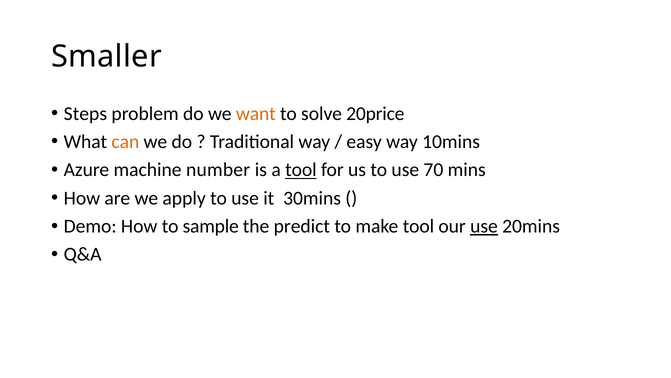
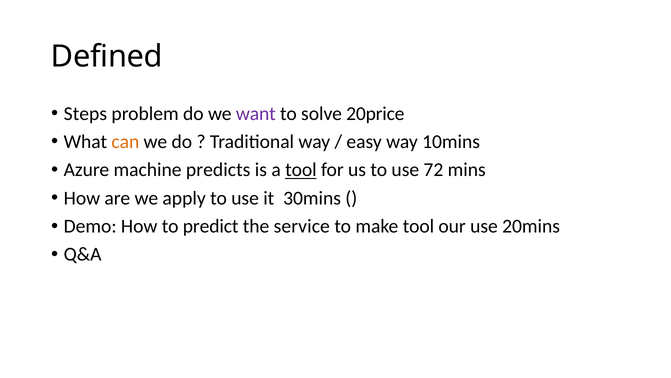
Smaller: Smaller -> Defined
want colour: orange -> purple
number: number -> predicts
70: 70 -> 72
sample: sample -> predict
predict: predict -> service
use at (484, 226) underline: present -> none
